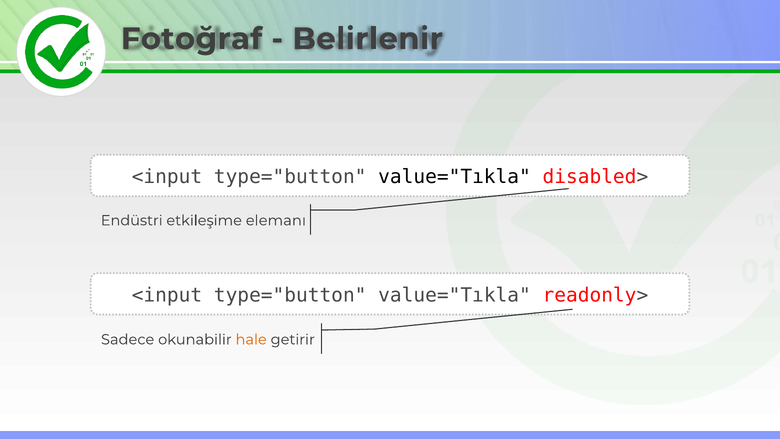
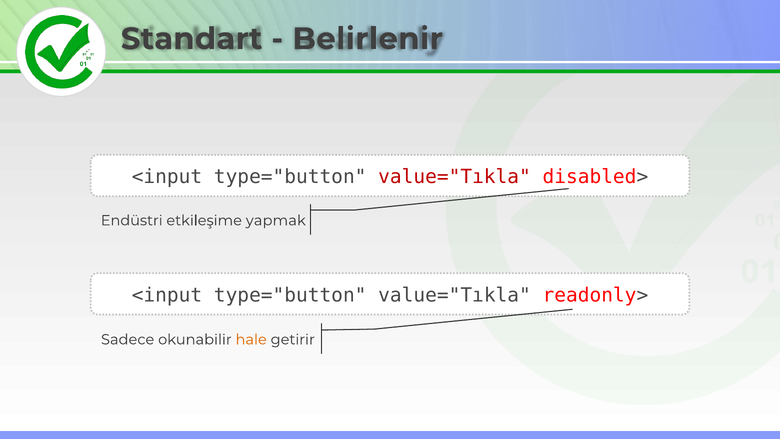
Fotoğraf: Fotoğraf -> Standart
value="Tıkla at (455, 177) colour: black -> red
elemanı: elemanı -> yapmak
